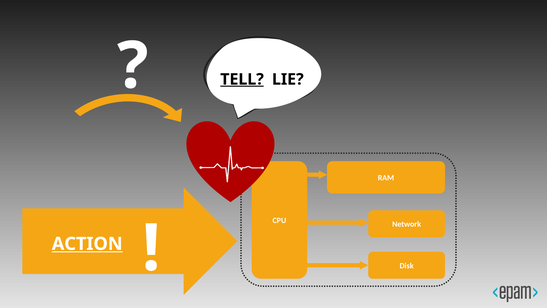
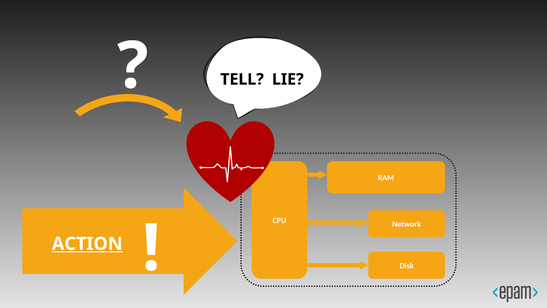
TELL underline: present -> none
